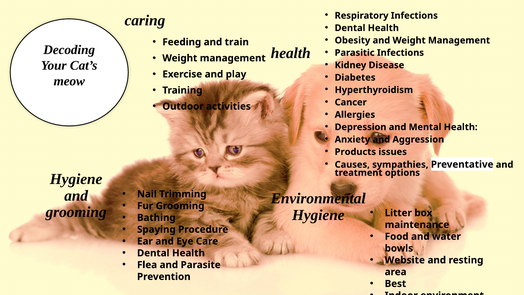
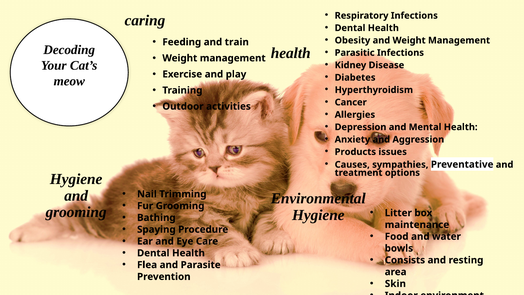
Website: Website -> Consists
Best: Best -> Skin
